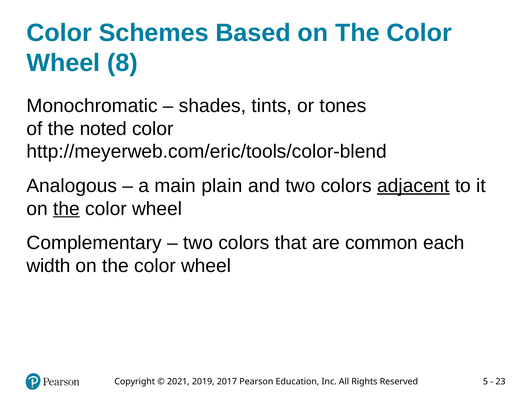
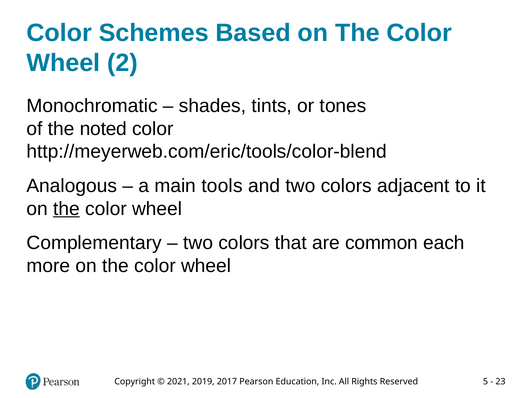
8: 8 -> 2
plain: plain -> tools
adjacent underline: present -> none
width: width -> more
